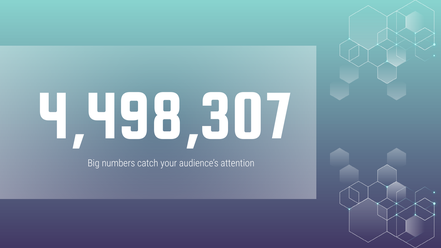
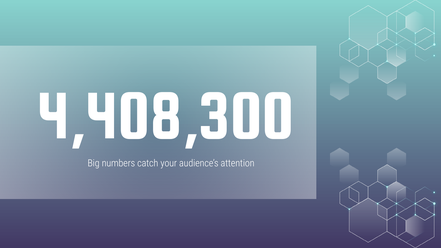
4,498,307: 4,498,307 -> 4,408,300
